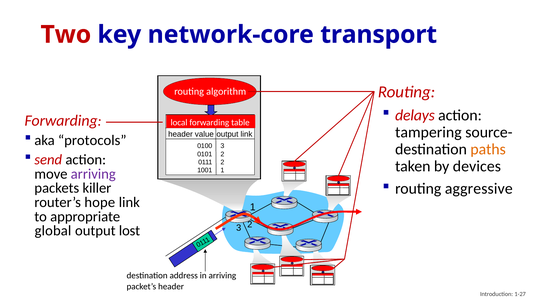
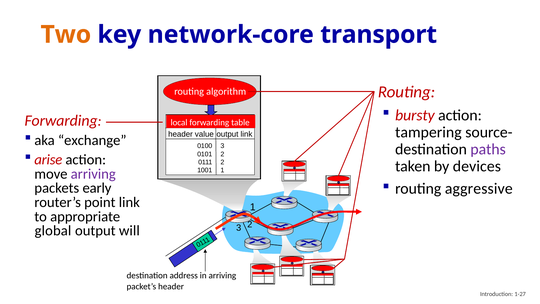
Two colour: red -> orange
delays: delays -> bursty
protocols: protocols -> exchange
paths colour: orange -> purple
send: send -> arise
killer: killer -> early
hope: hope -> point
lost: lost -> will
